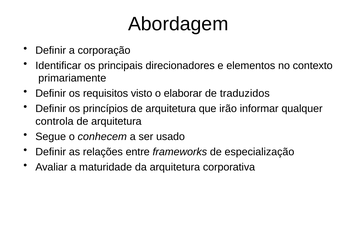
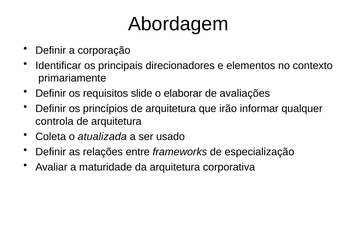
visto: visto -> slide
traduzidos: traduzidos -> avaliações
Segue: Segue -> Coleta
conhecem: conhecem -> atualizada
